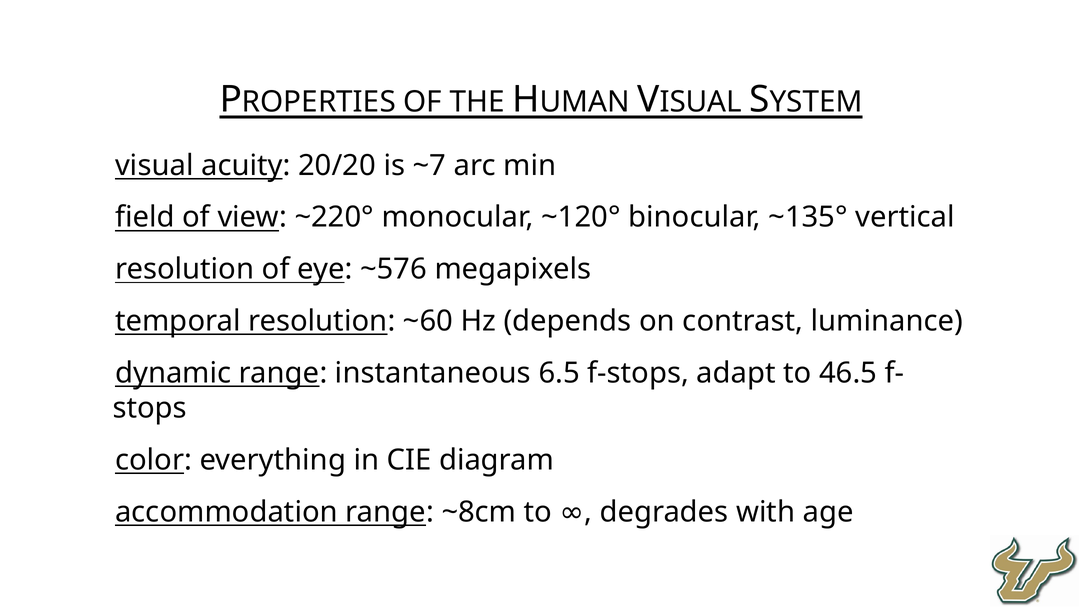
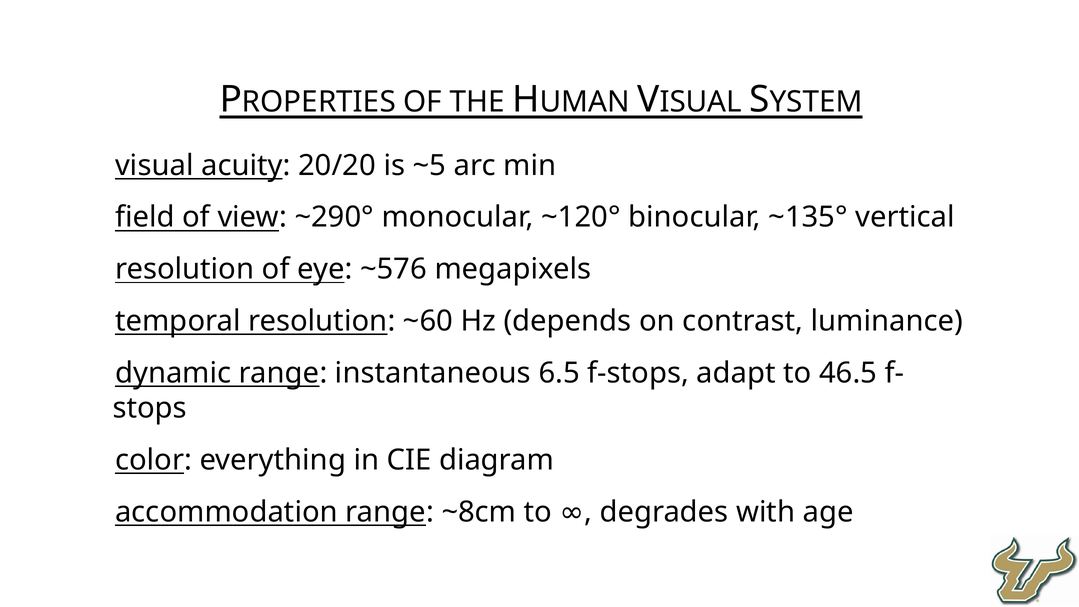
~7: ~7 -> ~5
~220°: ~220° -> ~290°
